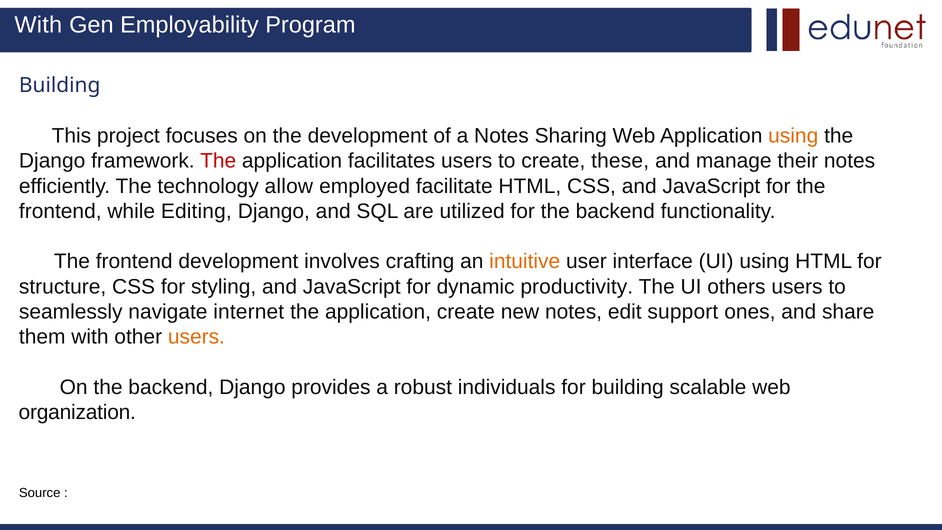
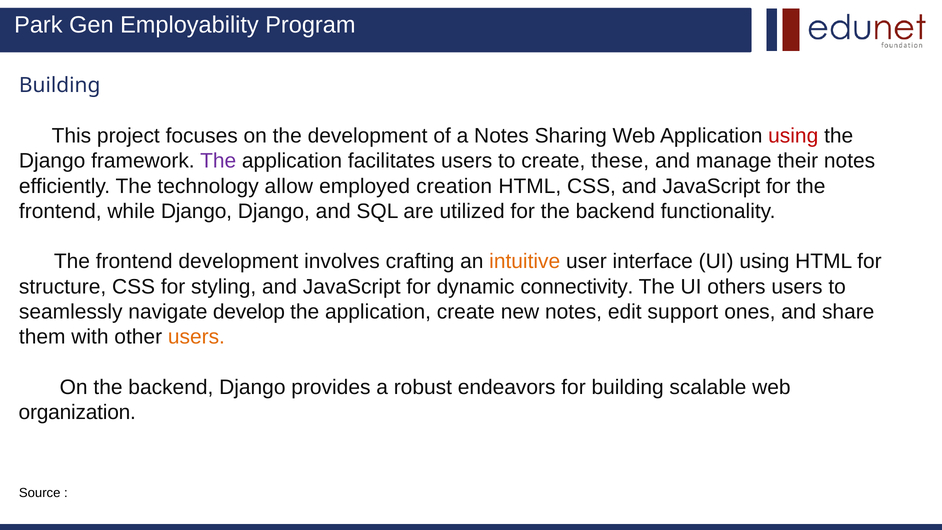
With at (38, 25): With -> Park
using at (793, 136) colour: orange -> red
The at (218, 161) colour: red -> purple
facilitate: facilitate -> creation
while Editing: Editing -> Django
productivity: productivity -> connectivity
internet: internet -> develop
individuals: individuals -> endeavors
